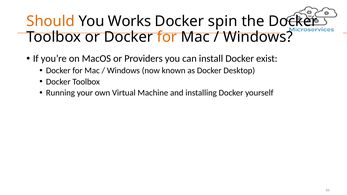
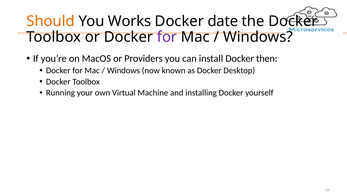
spin: spin -> date
for at (167, 37) colour: orange -> purple
exist: exist -> then
